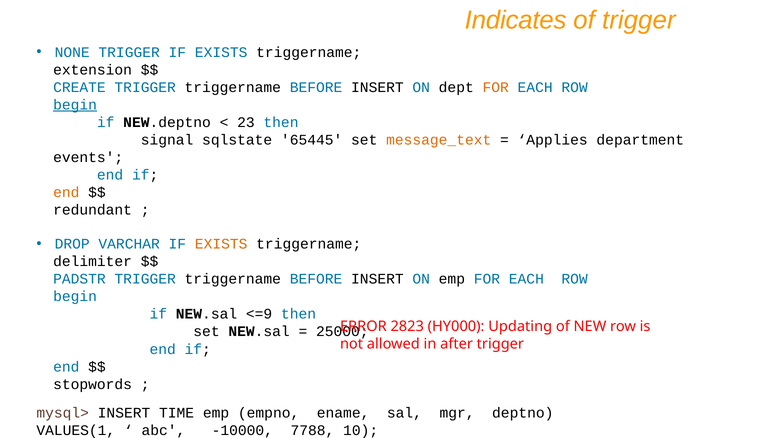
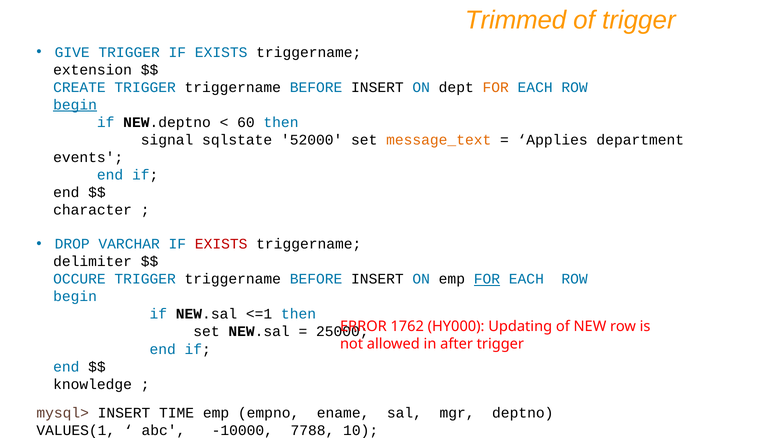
Indicates: Indicates -> Trimmed
NONE: NONE -> GIVE
23: 23 -> 60
65445: 65445 -> 52000
end at (66, 193) colour: orange -> black
redundant: redundant -> character
EXISTS at (221, 244) colour: orange -> red
PADSTR: PADSTR -> OCCURE
FOR at (487, 279) underline: none -> present
<=9: <=9 -> <=1
2823: 2823 -> 1762
stopwords: stopwords -> knowledge
